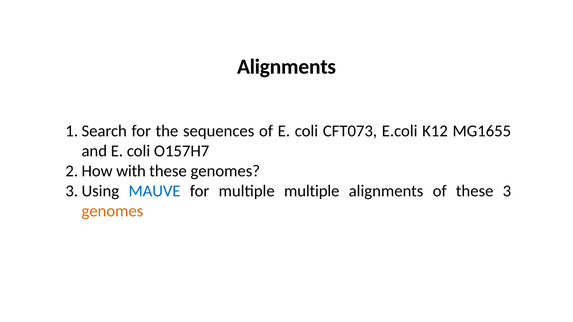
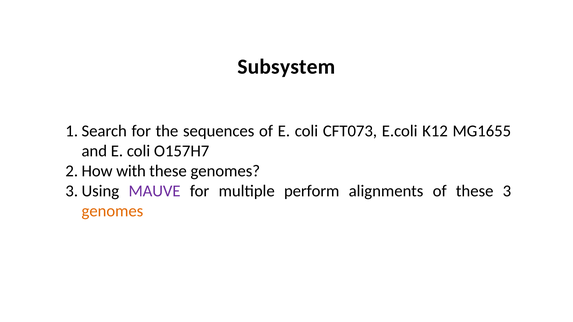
Alignments at (287, 67): Alignments -> Subsystem
MAUVE colour: blue -> purple
multiple multiple: multiple -> perform
